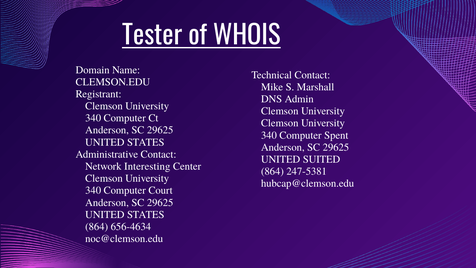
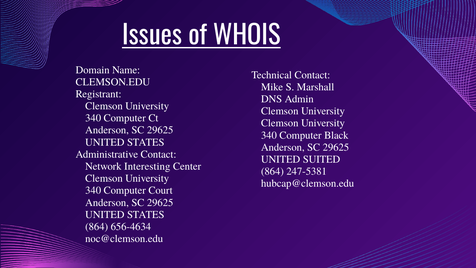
Tester: Tester -> Issues
Spent: Spent -> Black
